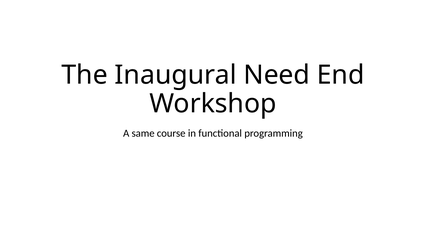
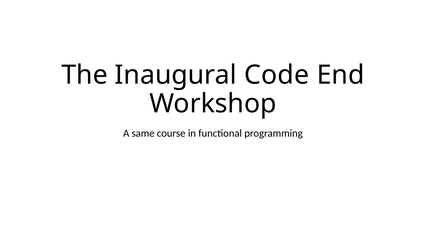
Need: Need -> Code
